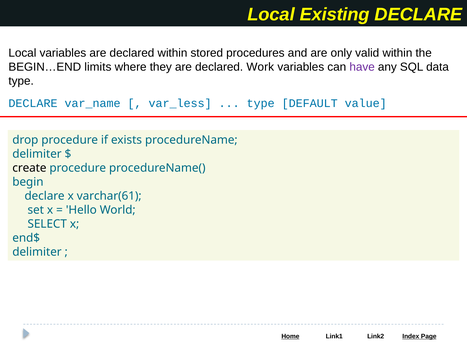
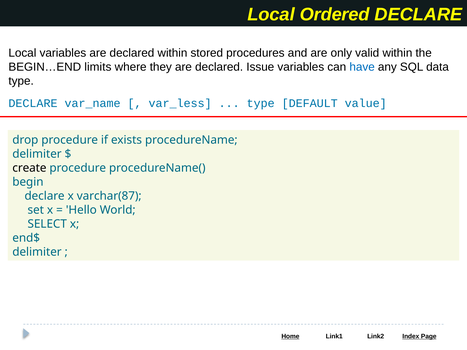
Existing: Existing -> Ordered
Work: Work -> Issue
have colour: purple -> blue
varchar(61: varchar(61 -> varchar(87
